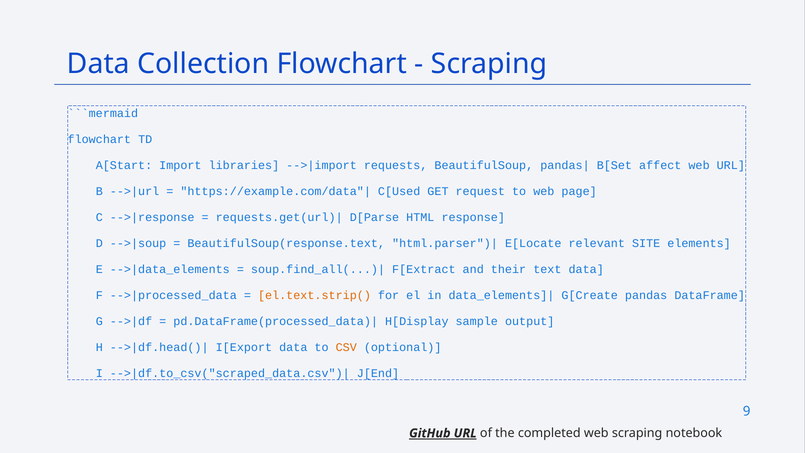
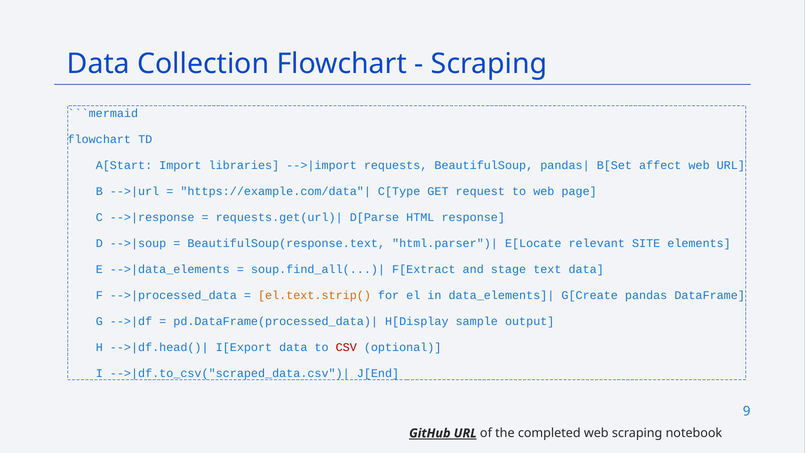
C[Used: C[Used -> C[Type
their: their -> stage
CSV colour: orange -> red
